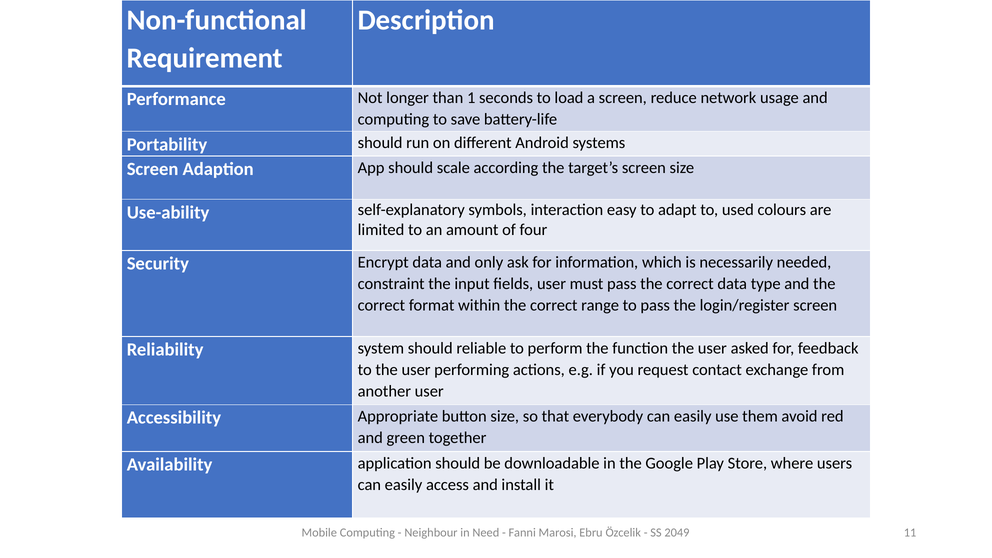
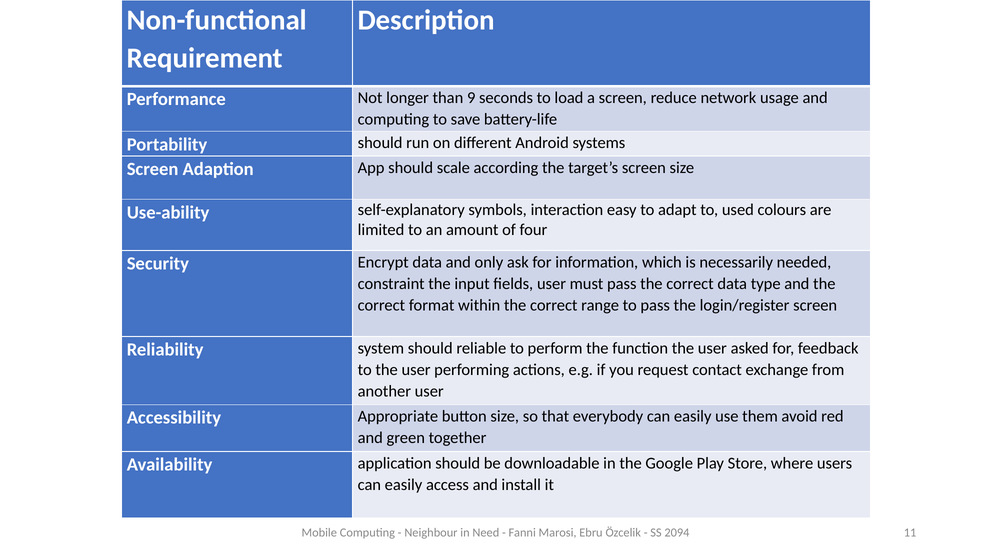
1: 1 -> 9
2049: 2049 -> 2094
